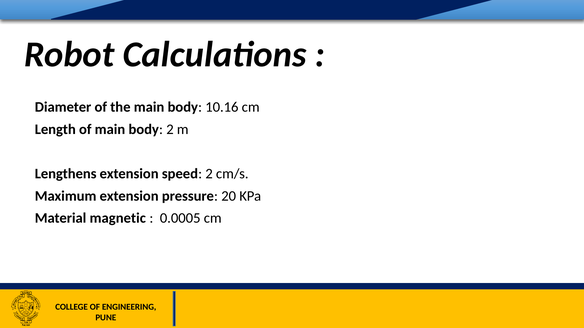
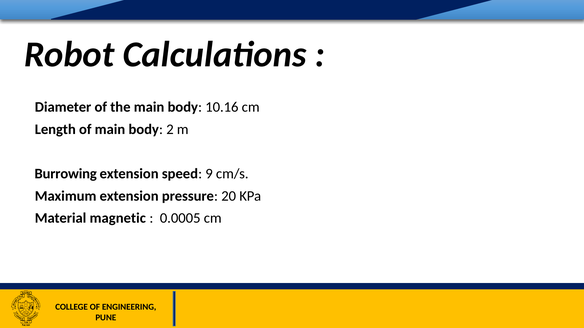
Lengthens: Lengthens -> Burrowing
speed 2: 2 -> 9
